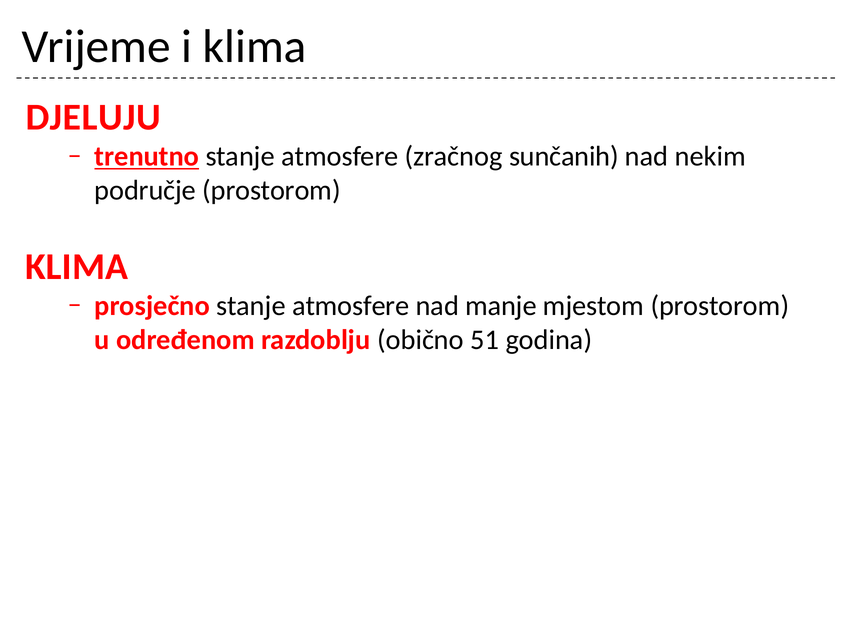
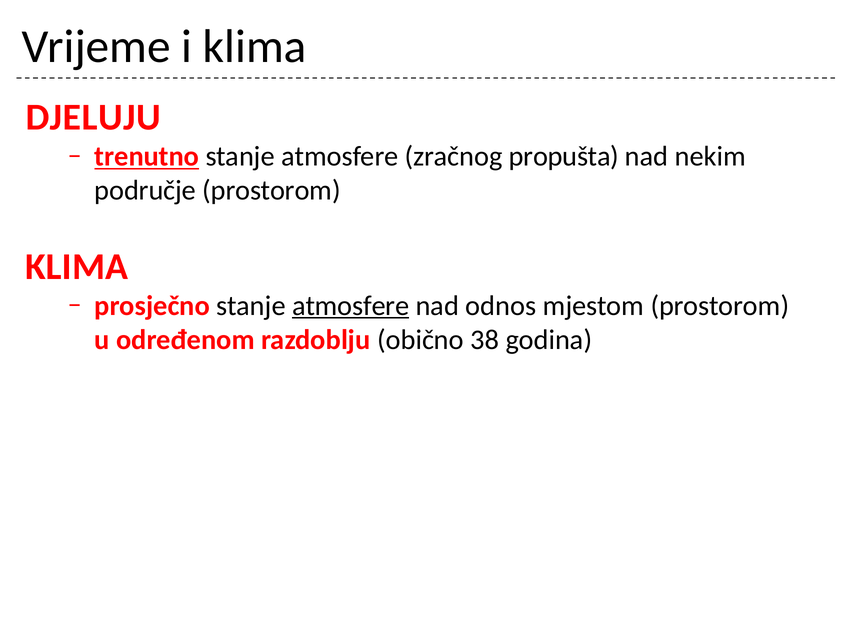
sunčanih: sunčanih -> propušta
atmosfere at (351, 306) underline: none -> present
manje: manje -> odnos
51: 51 -> 38
